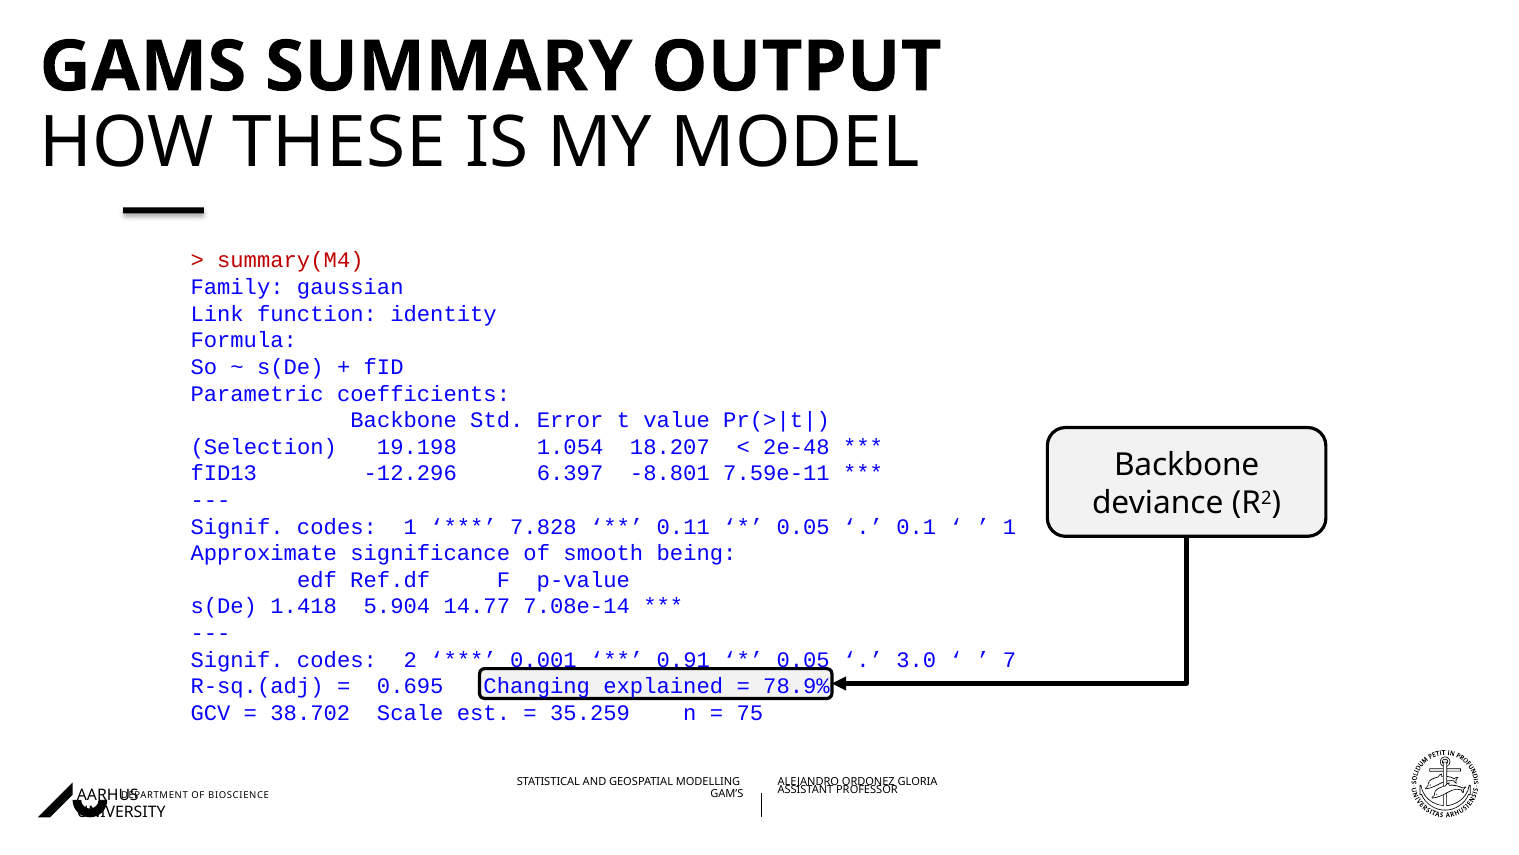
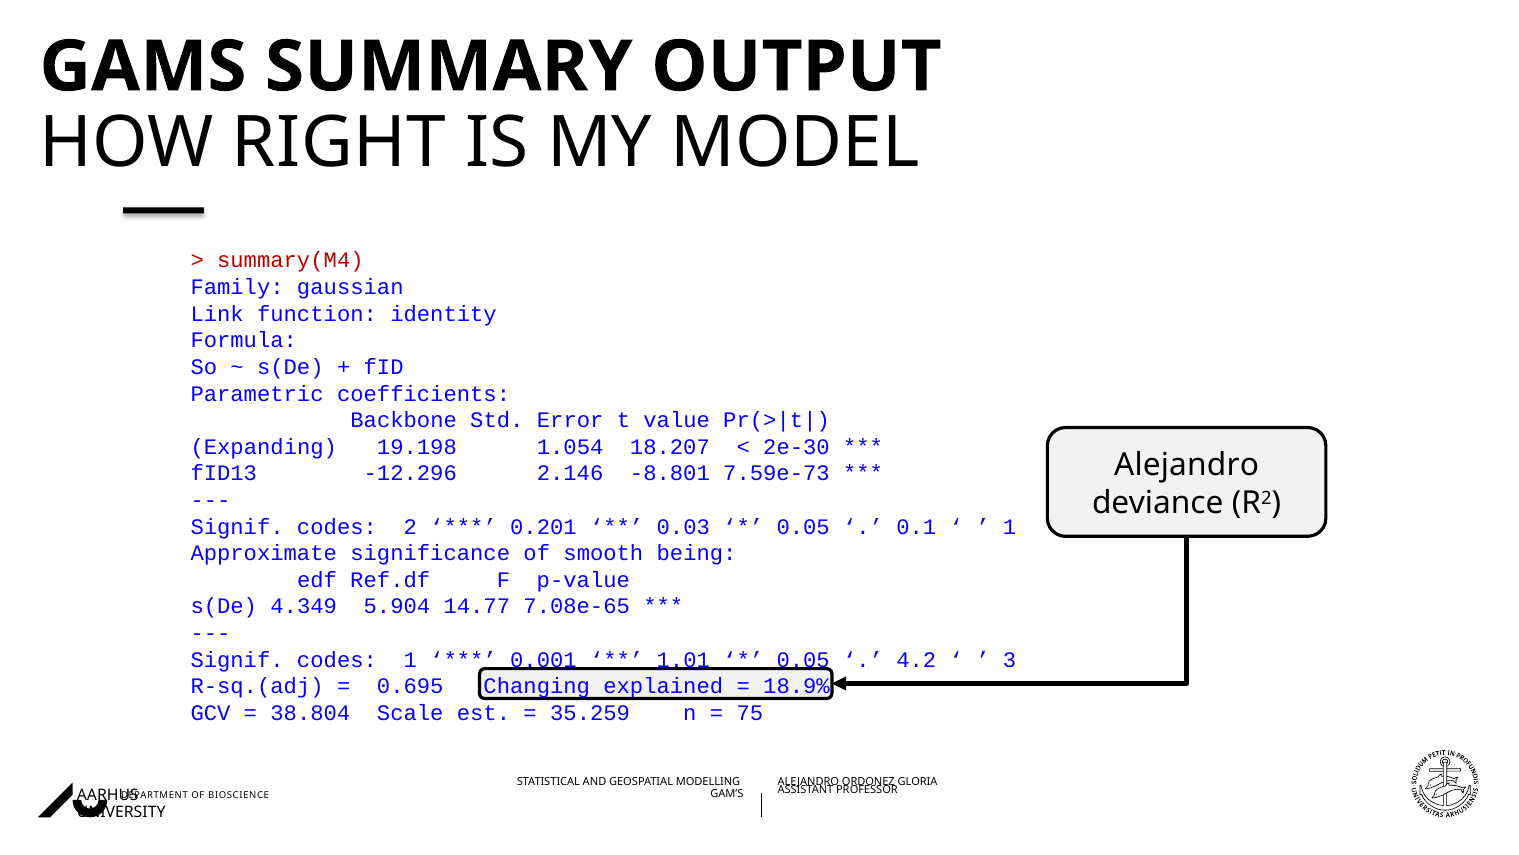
THESE: THESE -> RIGHT
Selection: Selection -> Expanding
2e-48: 2e-48 -> 2e-30
Backbone at (1187, 465): Backbone -> Alejandro
6.397: 6.397 -> 2.146
7.59e-11: 7.59e-11 -> 7.59e-73
codes 1: 1 -> 2
7.828: 7.828 -> 0.201
0.11: 0.11 -> 0.03
1.418: 1.418 -> 4.349
7.08e-14: 7.08e-14 -> 7.08e-65
codes 2: 2 -> 1
0.91: 0.91 -> 1.01
3.0: 3.0 -> 4.2
7: 7 -> 3
78.9%: 78.9% -> 18.9%
38.702: 38.702 -> 38.804
